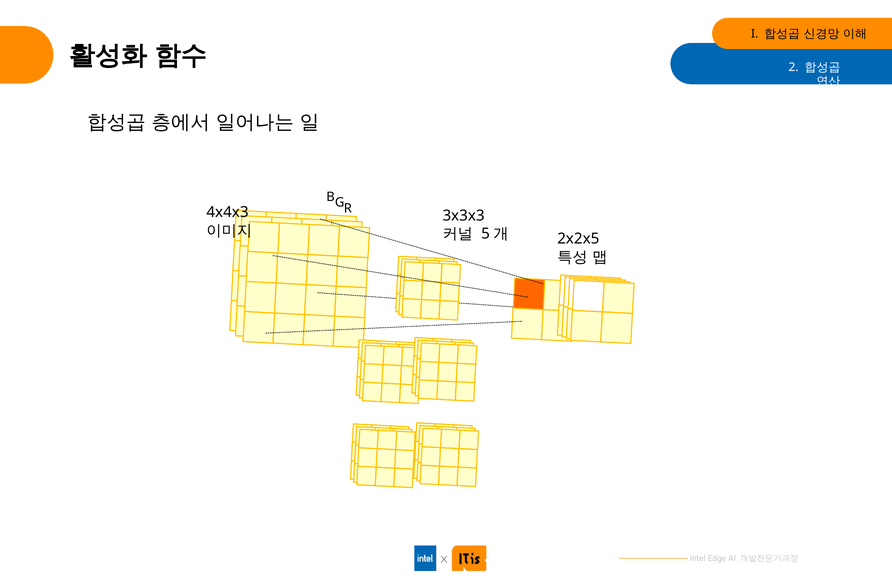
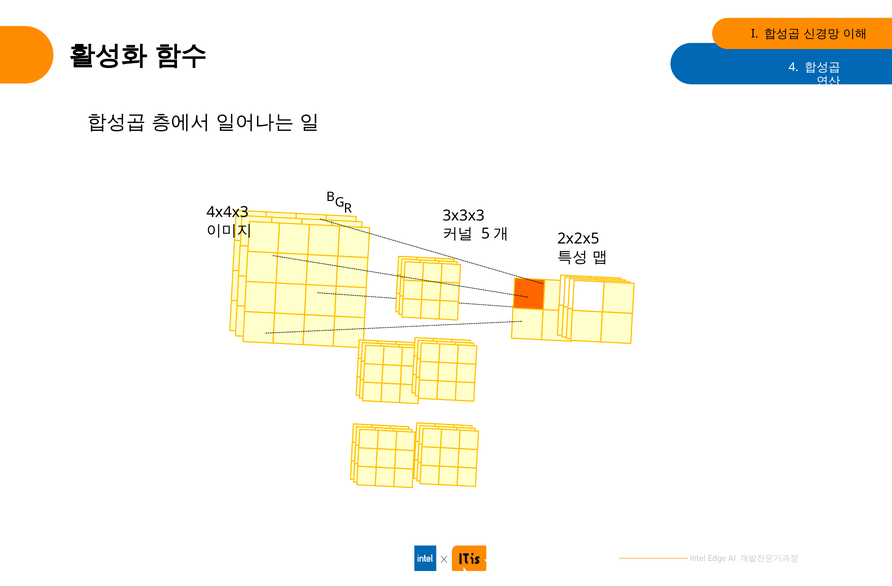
2: 2 -> 4
